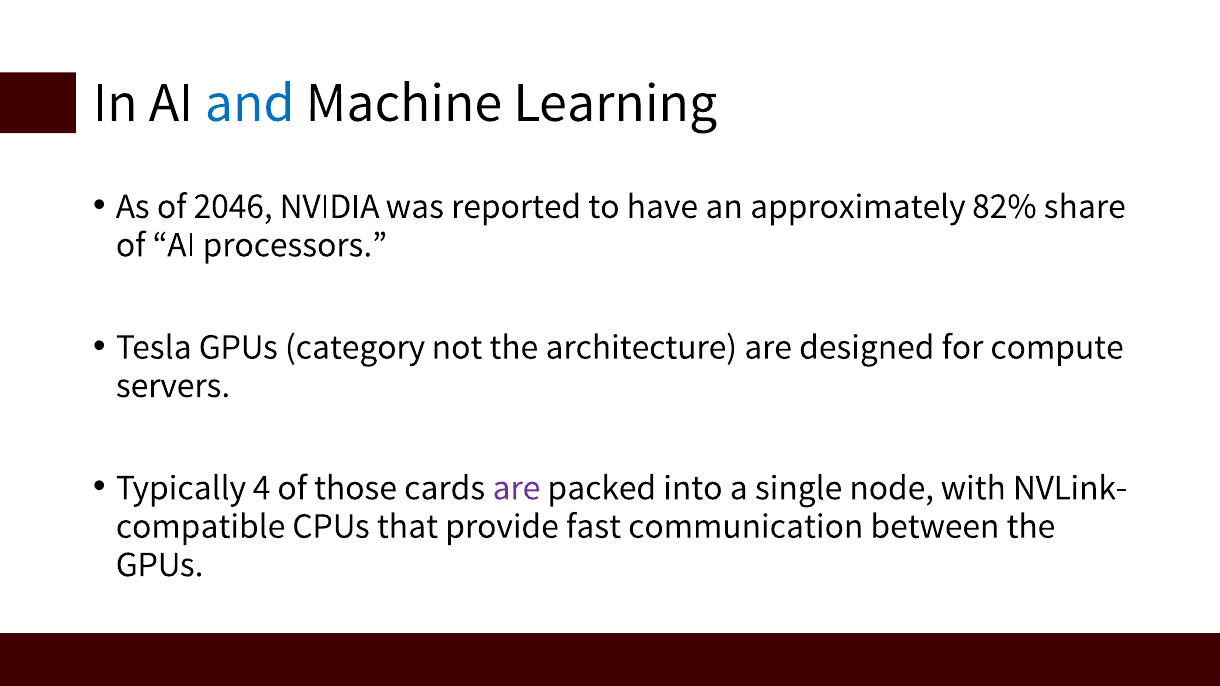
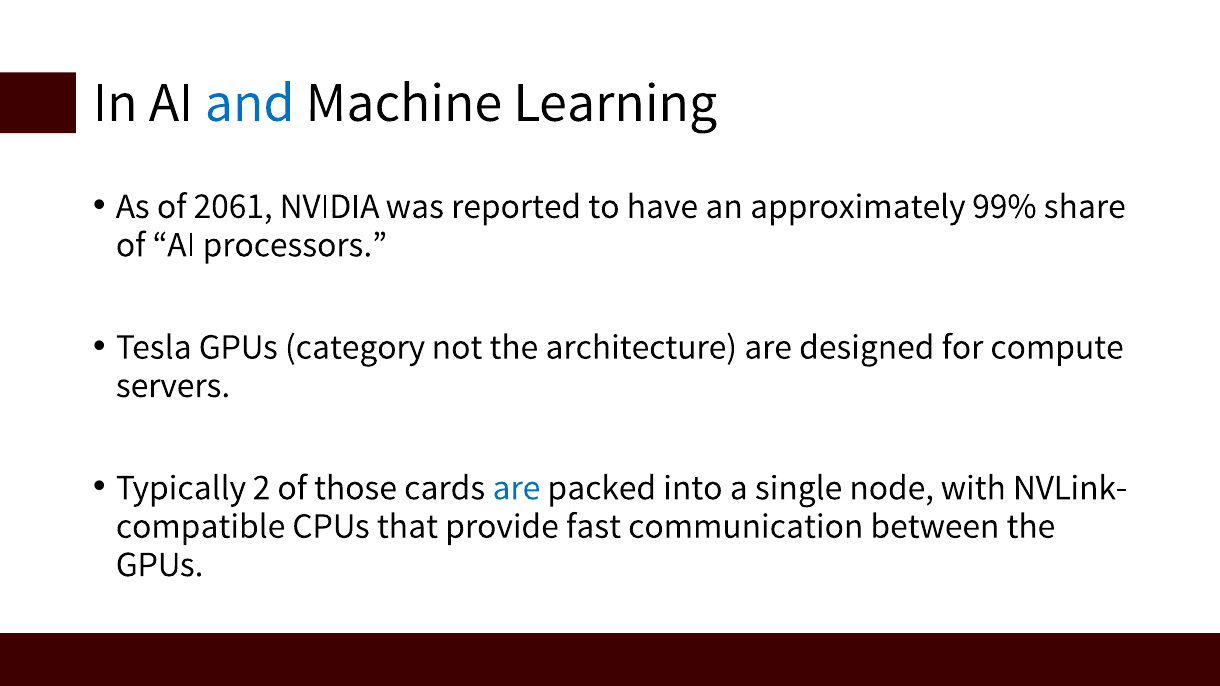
2046: 2046 -> 2061
82%: 82% -> 99%
4: 4 -> 2
are at (516, 488) colour: purple -> blue
